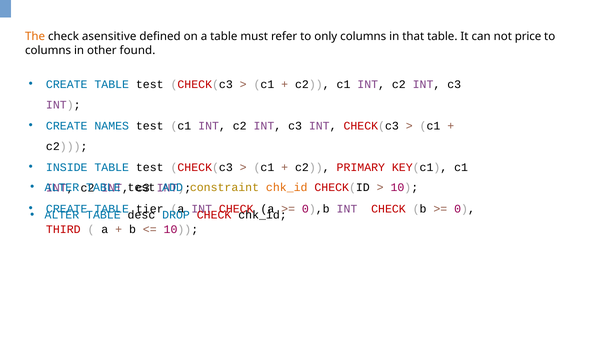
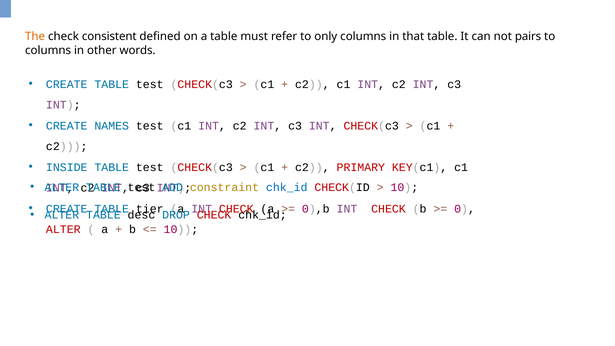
asensitive: asensitive -> consistent
price: price -> pairs
found: found -> words
chk_id at (287, 187) colour: orange -> blue
THIRD at (63, 230): THIRD -> ALTER
